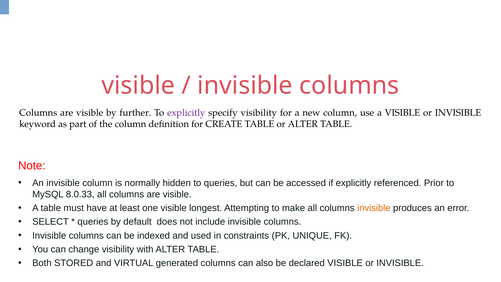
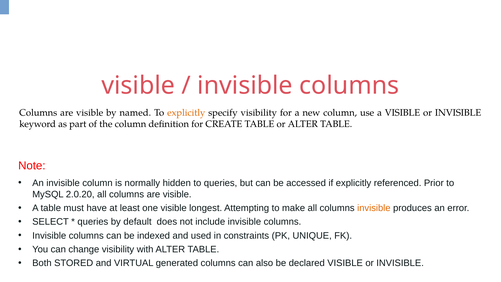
further: further -> named
explicitly at (186, 113) colour: purple -> orange
8.0.33: 8.0.33 -> 2.0.20
